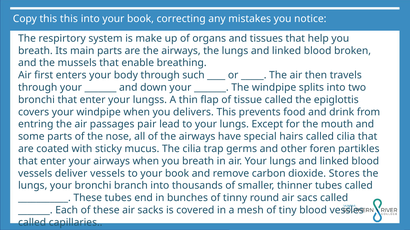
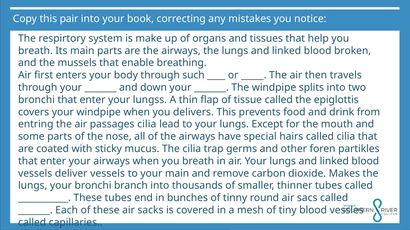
this this: this -> pair
passages pair: pair -> cilia
to your book: book -> main
Stores: Stores -> Makes
